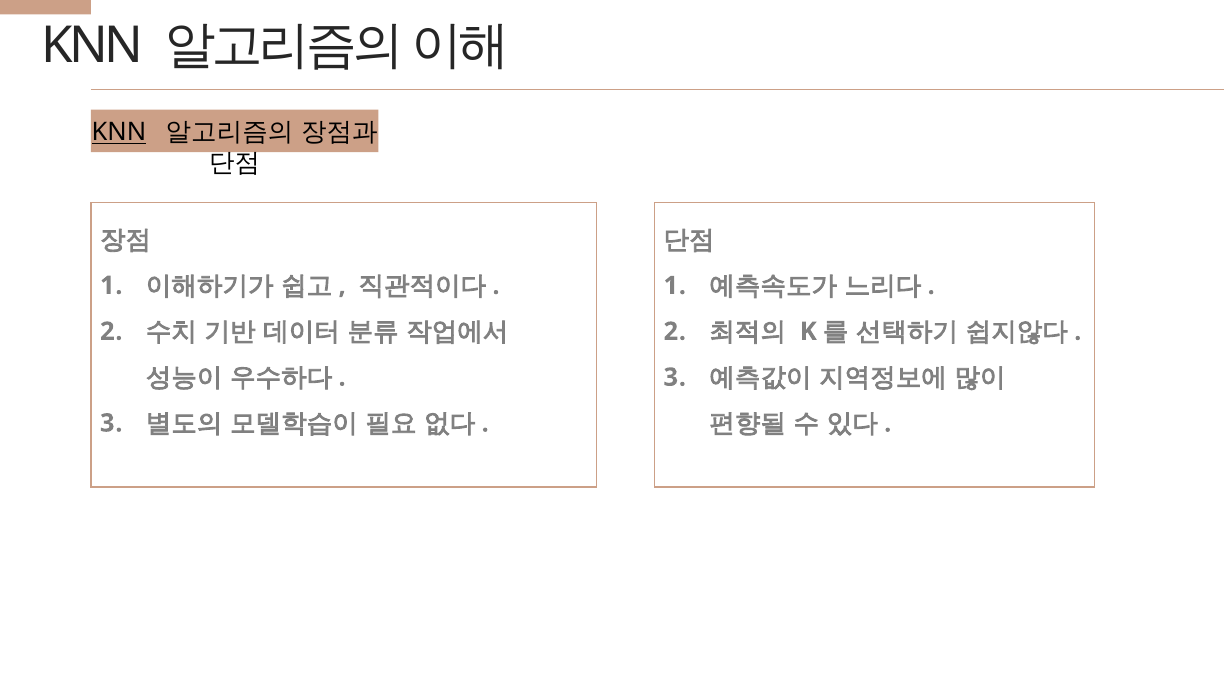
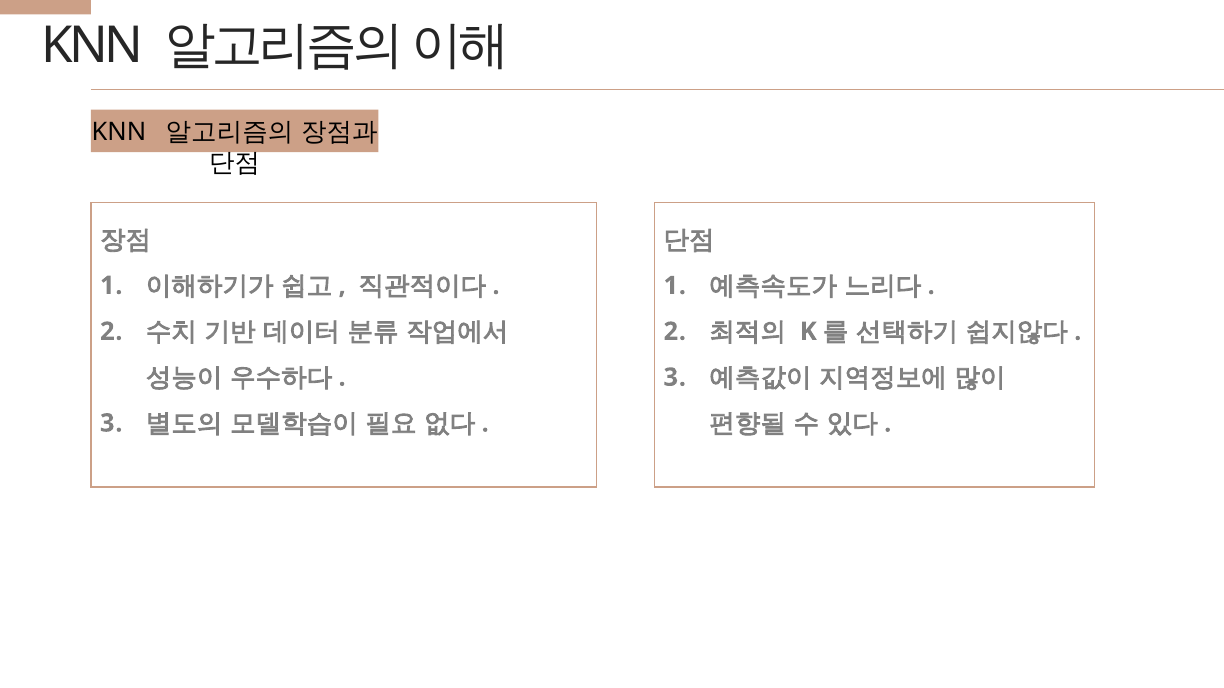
KNN at (119, 132) underline: present -> none
